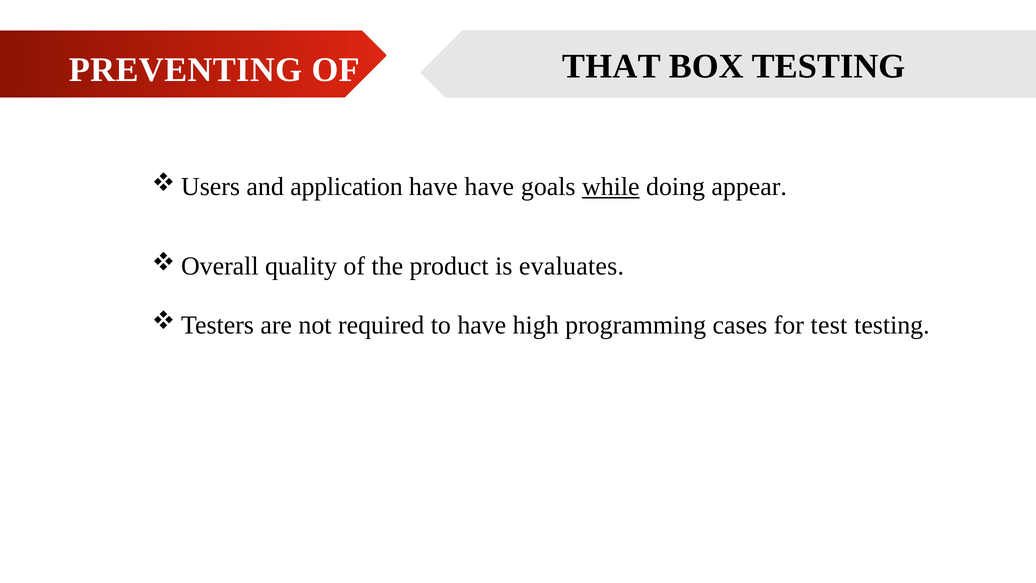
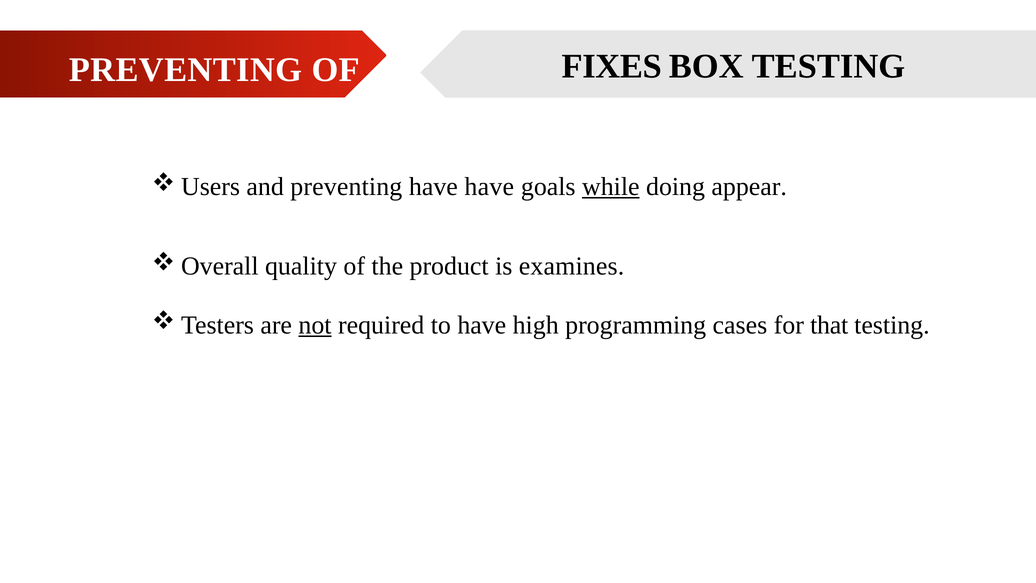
THAT: THAT -> FIXES
and application: application -> preventing
evaluates: evaluates -> examines
not underline: none -> present
test: test -> that
